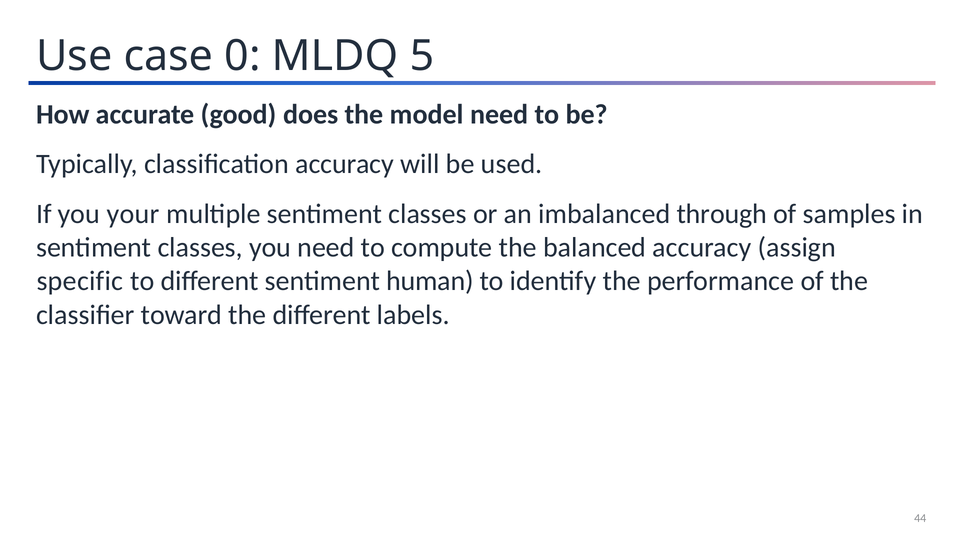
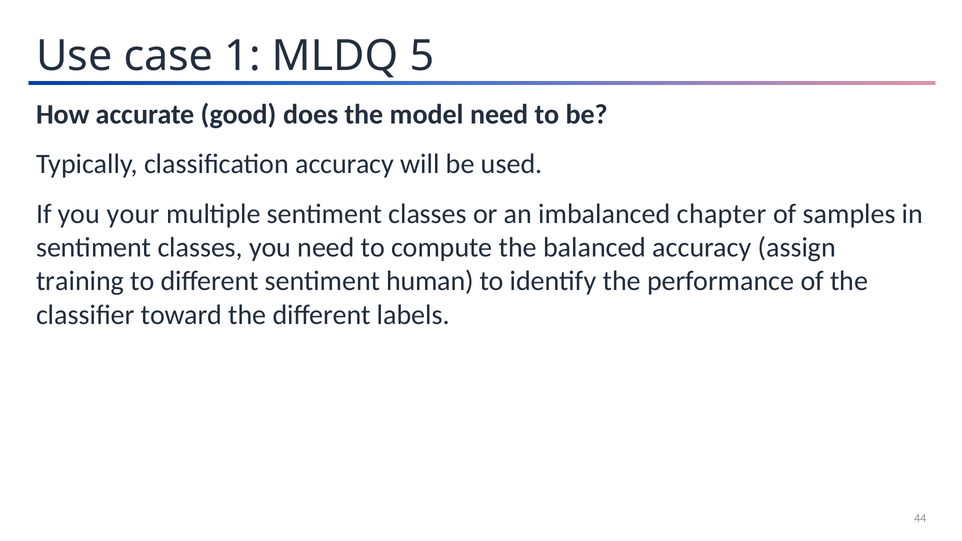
0: 0 -> 1
through: through -> chapter
specific: specific -> training
